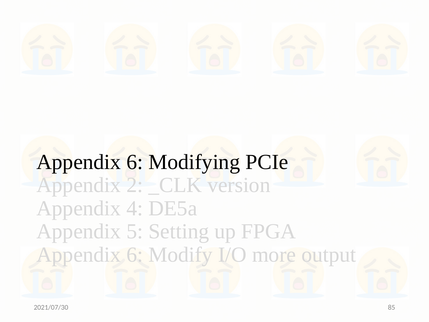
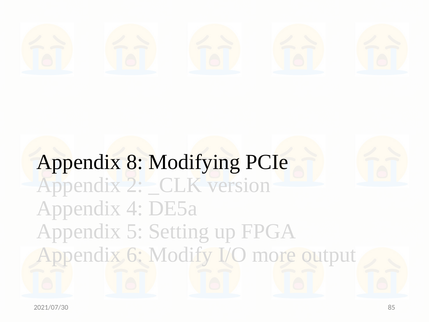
6 at (135, 162): 6 -> 8
